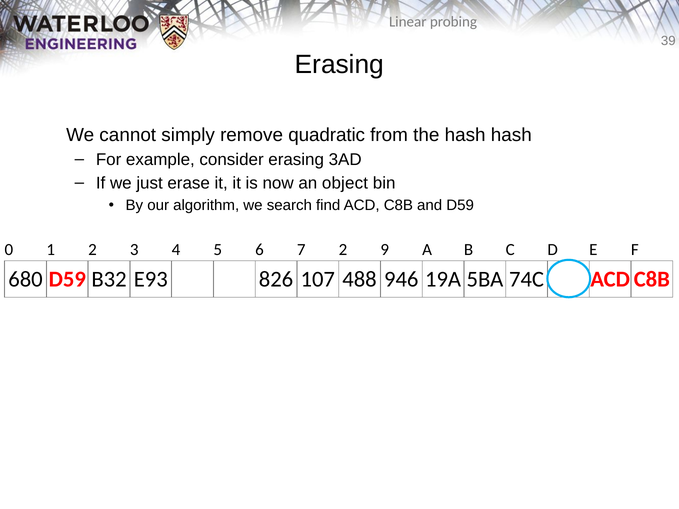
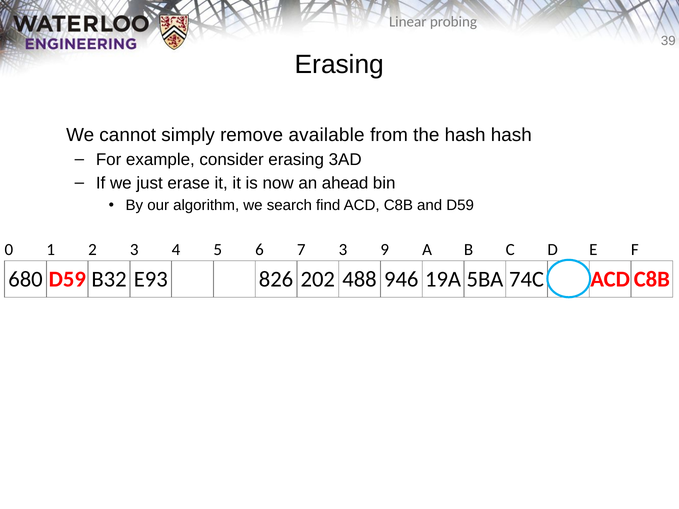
quadratic: quadratic -> available
object: object -> ahead
7 2: 2 -> 3
107: 107 -> 202
